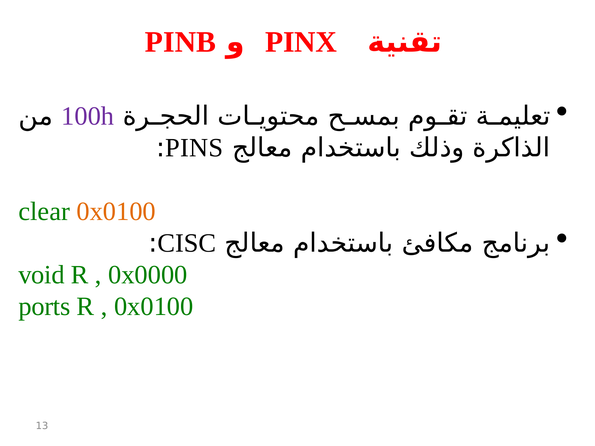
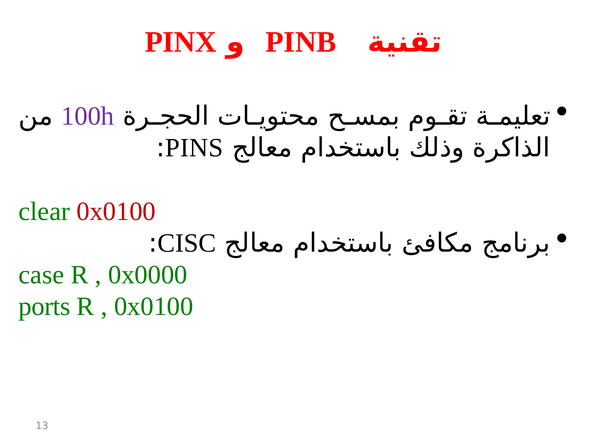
PINB: PINB -> PINX
PINX: PINX -> PINB
0x0100 at (116, 211) colour: orange -> red
void: void -> case
